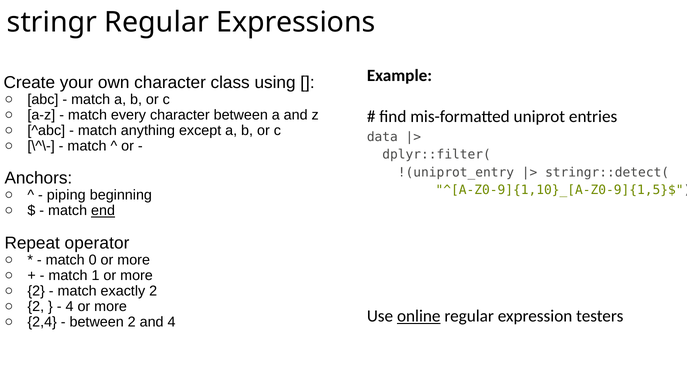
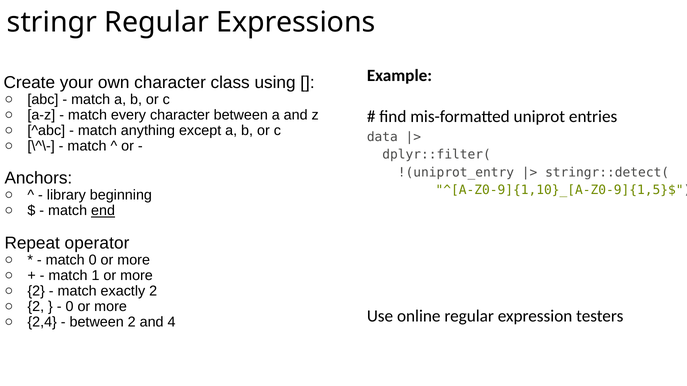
piping: piping -> library
4 at (70, 307): 4 -> 0
online underline: present -> none
